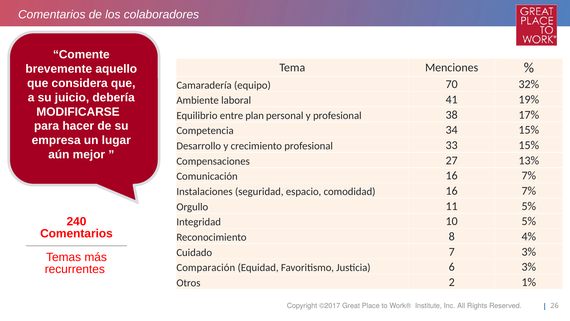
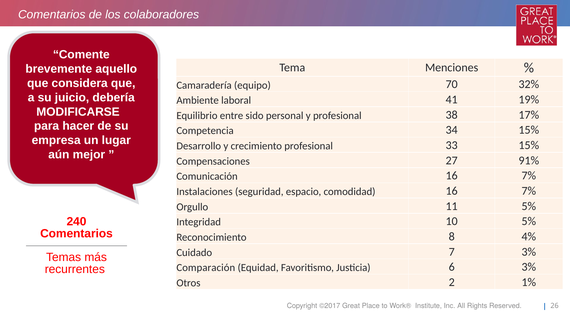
plan: plan -> sido
13%: 13% -> 91%
